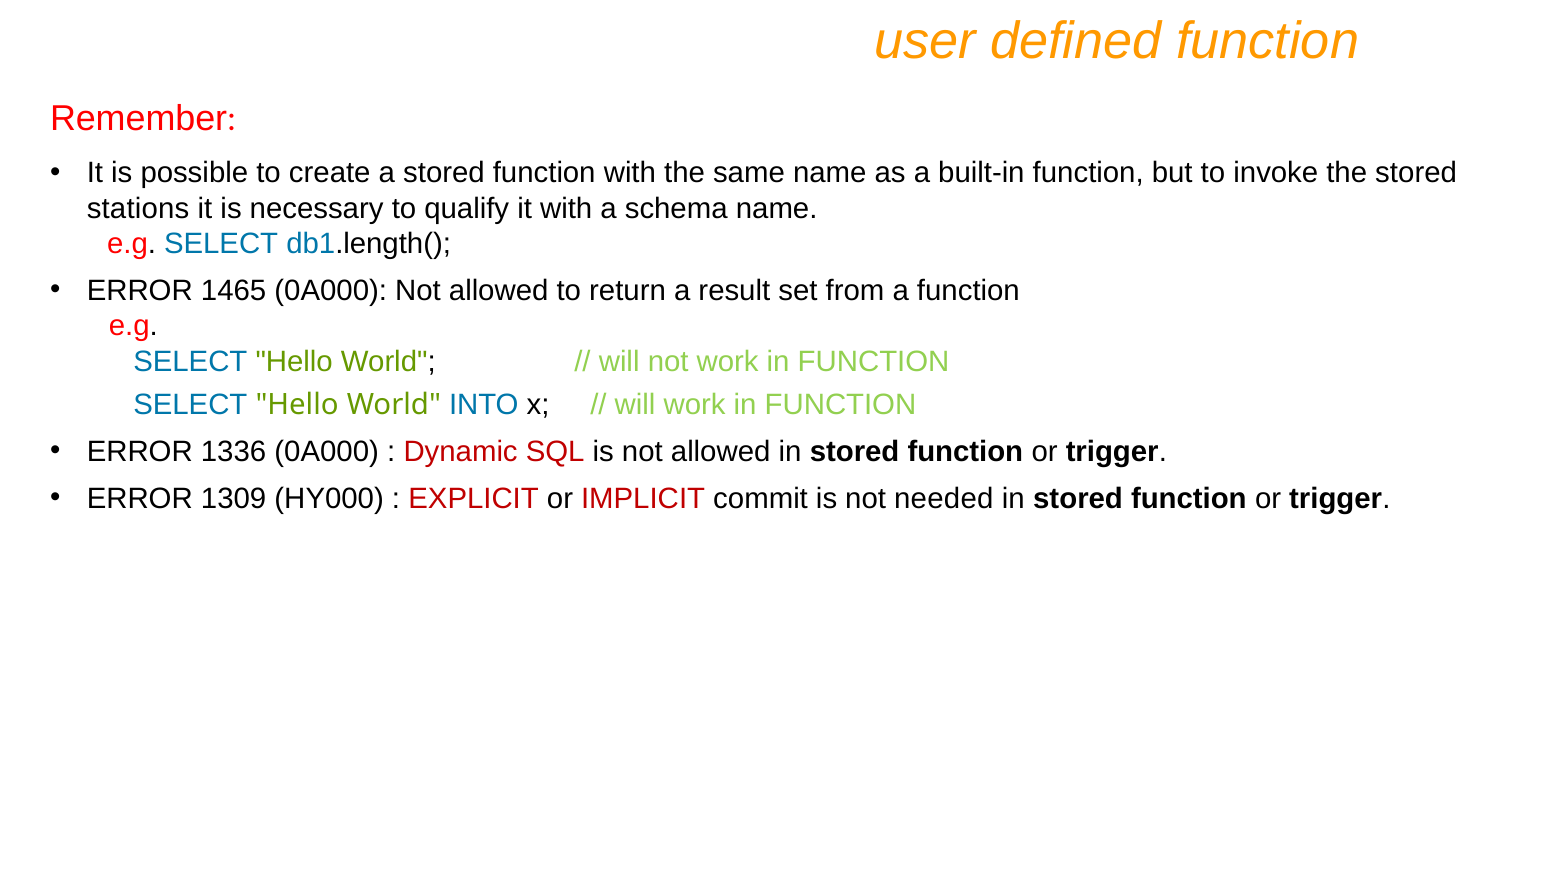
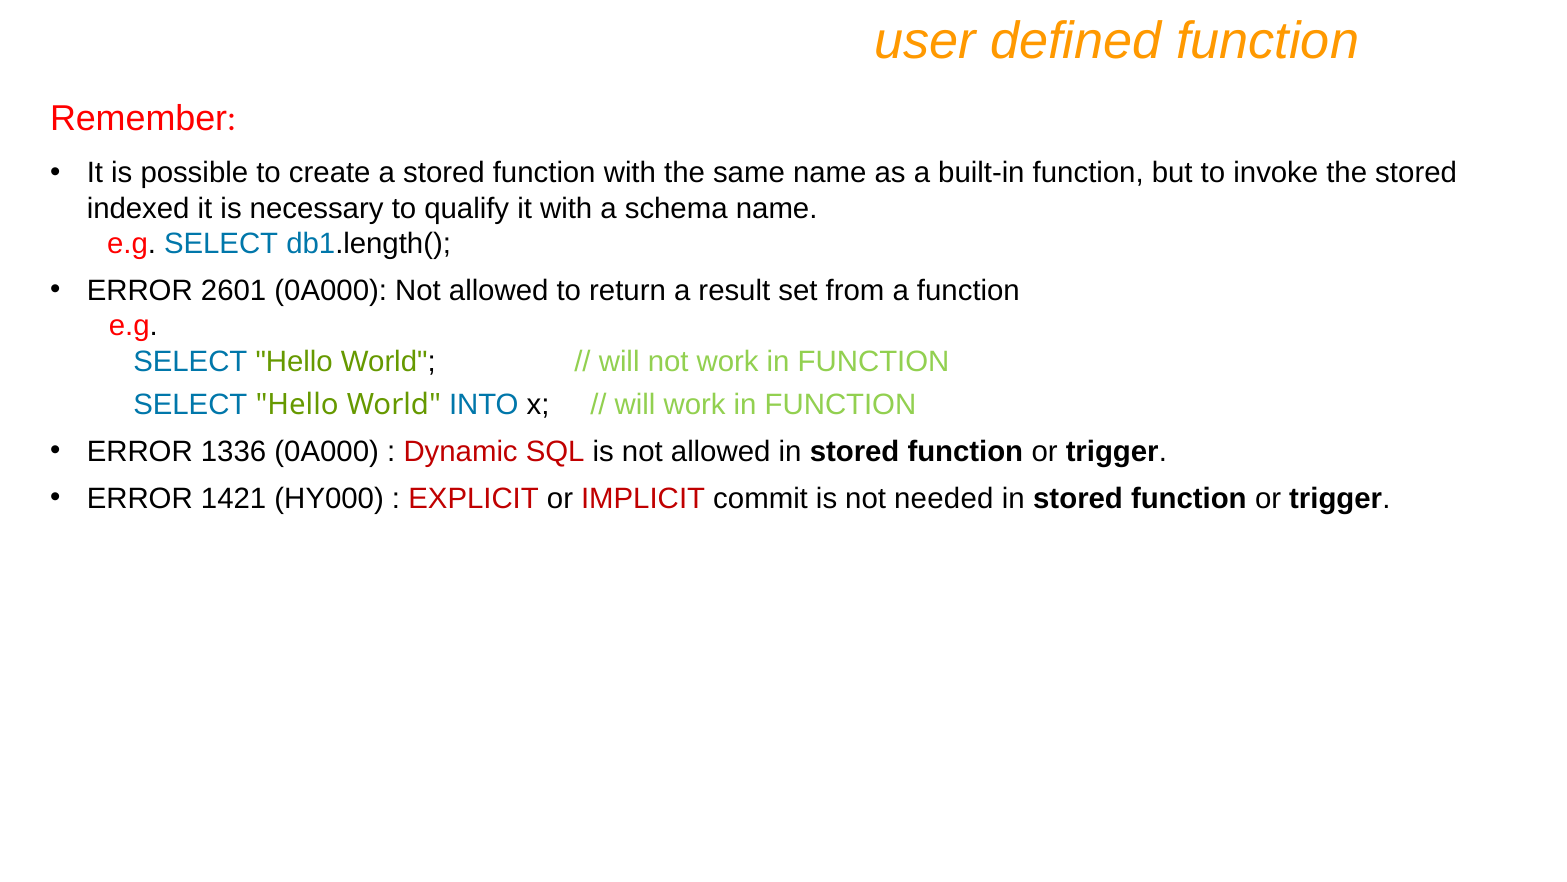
stations: stations -> indexed
1465: 1465 -> 2601
1309: 1309 -> 1421
